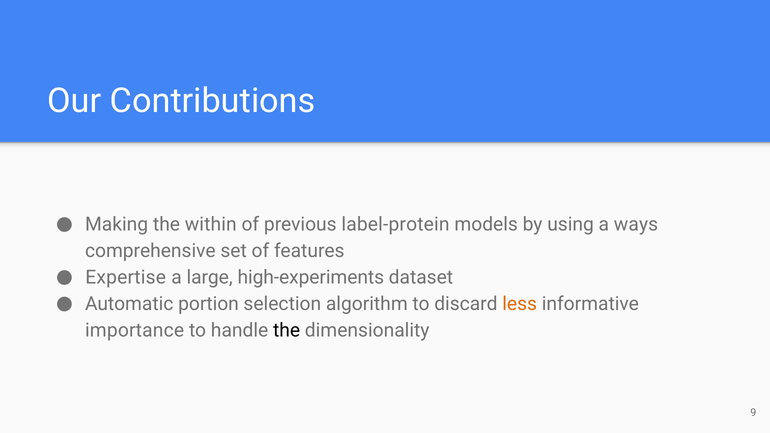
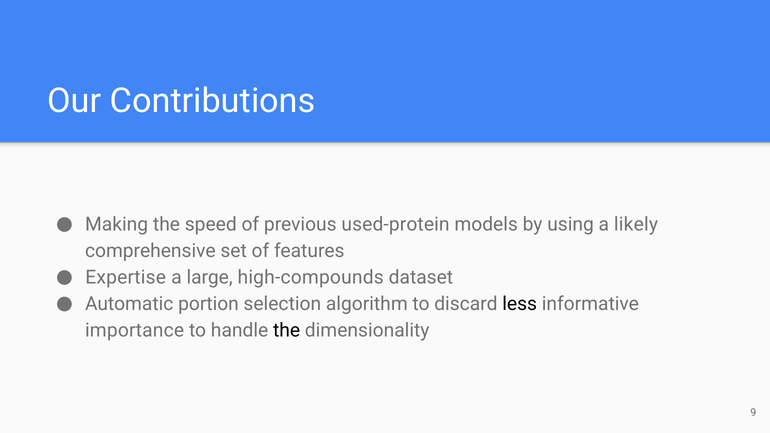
within: within -> speed
label-protein: label-protein -> used-protein
ways: ways -> likely
high-experiments: high-experiments -> high-compounds
less colour: orange -> black
